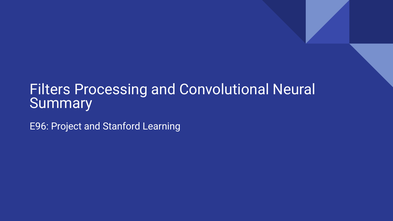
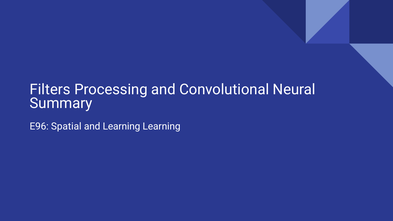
Project: Project -> Spatial
and Stanford: Stanford -> Learning
